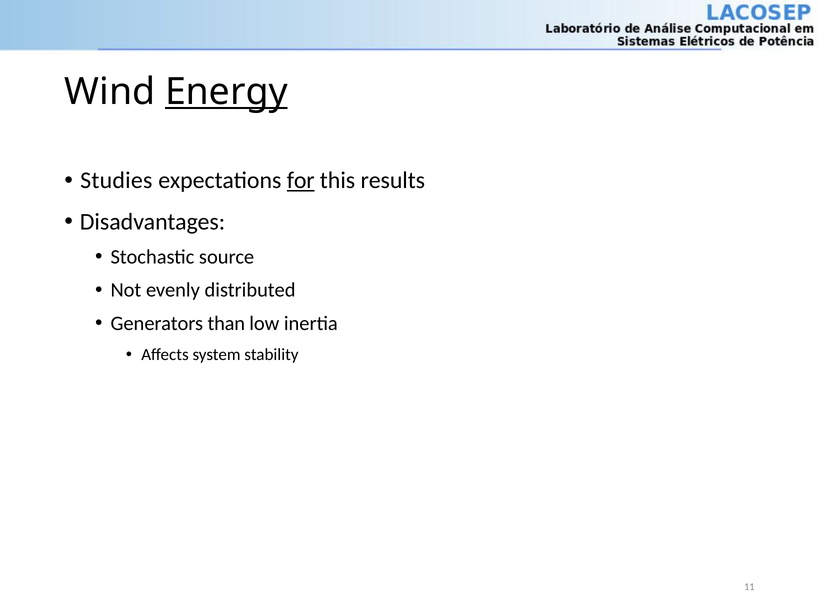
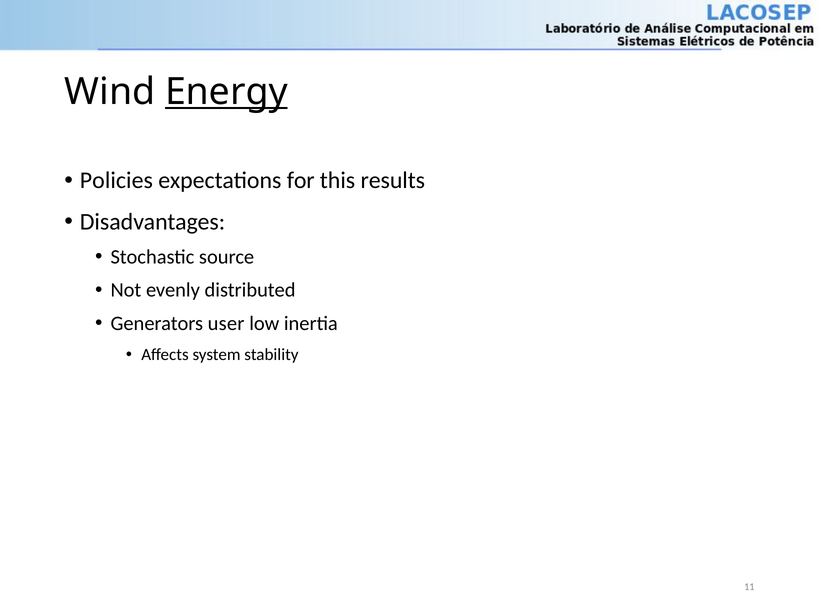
Studies: Studies -> Policies
for underline: present -> none
than: than -> user
